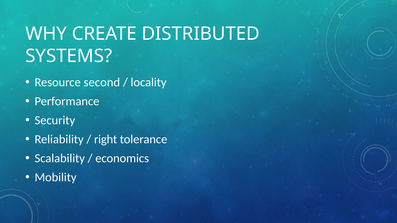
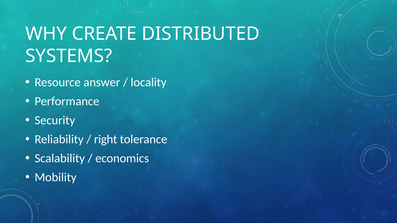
second: second -> answer
